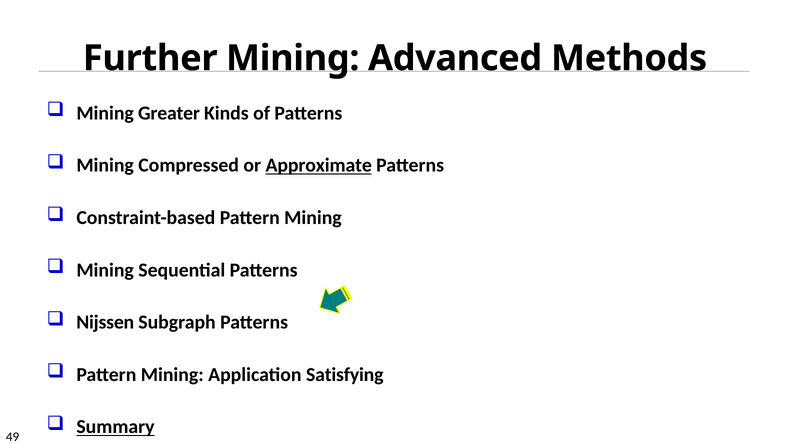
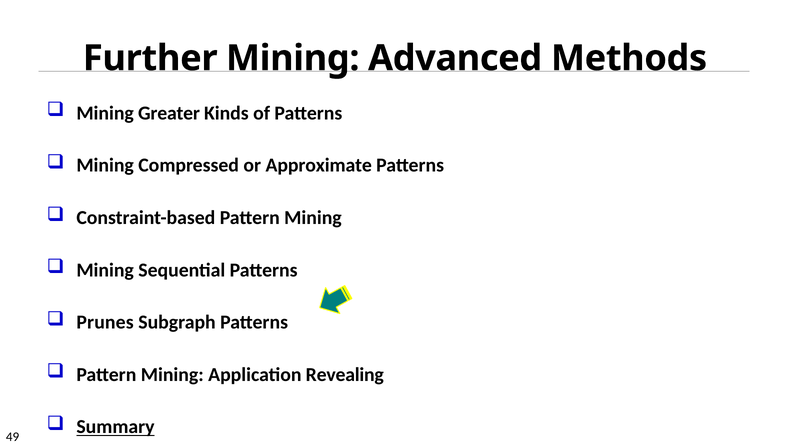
Approximate underline: present -> none
Nijssen: Nijssen -> Prunes
Satisfying: Satisfying -> Revealing
